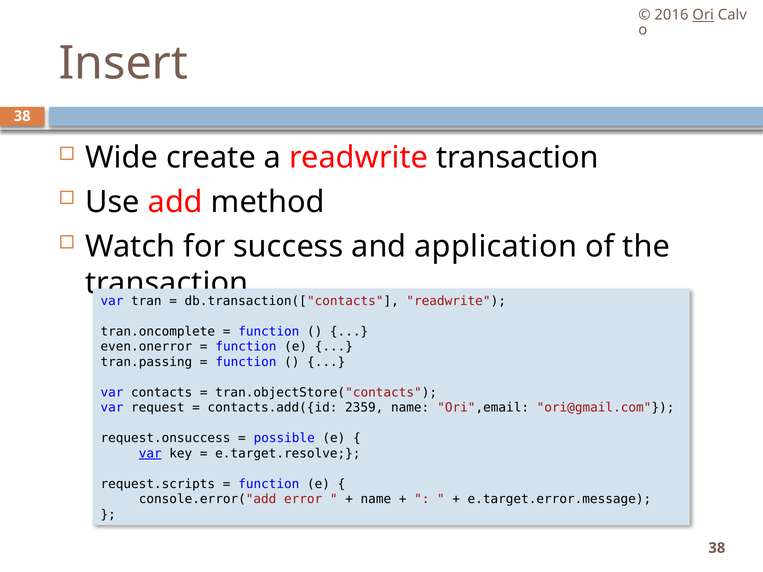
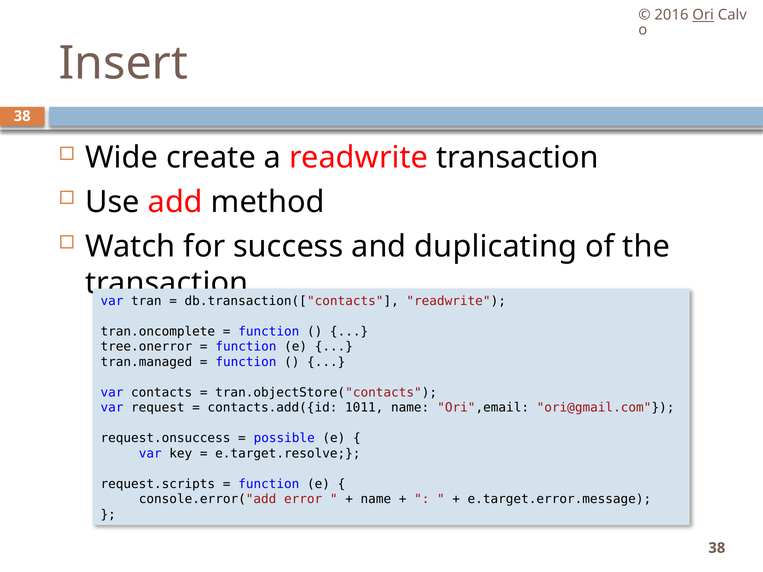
application: application -> duplicating
even.onerror: even.onerror -> tree.onerror
tran.passing: tran.passing -> tran.managed
2359: 2359 -> 1011
var at (150, 454) underline: present -> none
